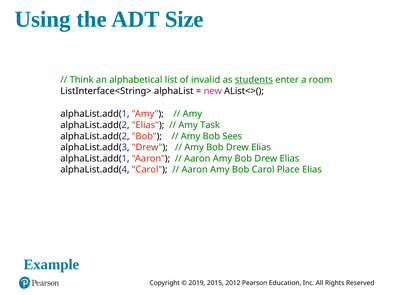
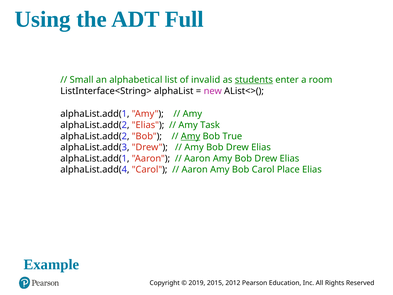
Size: Size -> Full
Think: Think -> Small
Amy at (191, 136) underline: none -> present
Sees: Sees -> True
